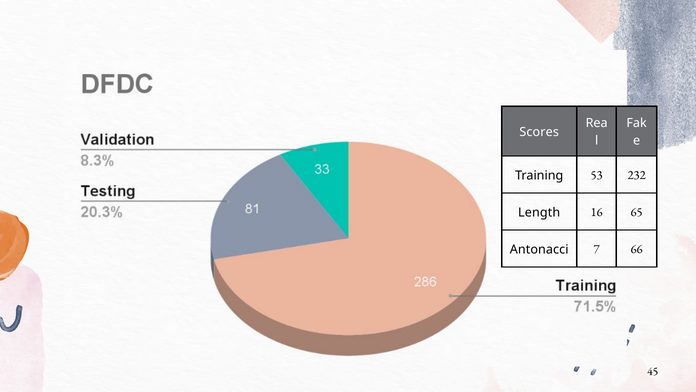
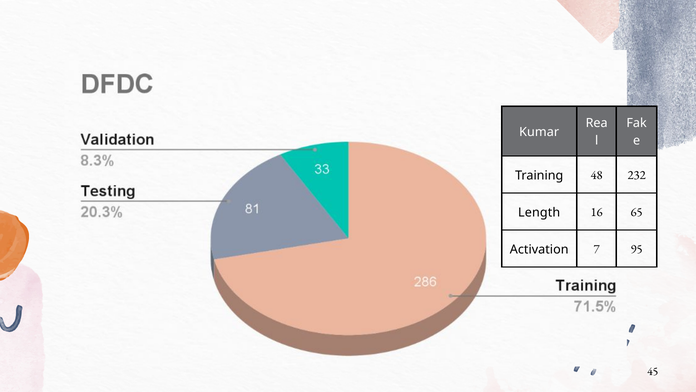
Scores: Scores -> Kumar
53: 53 -> 48
Antonacci: Antonacci -> Activation
66: 66 -> 95
